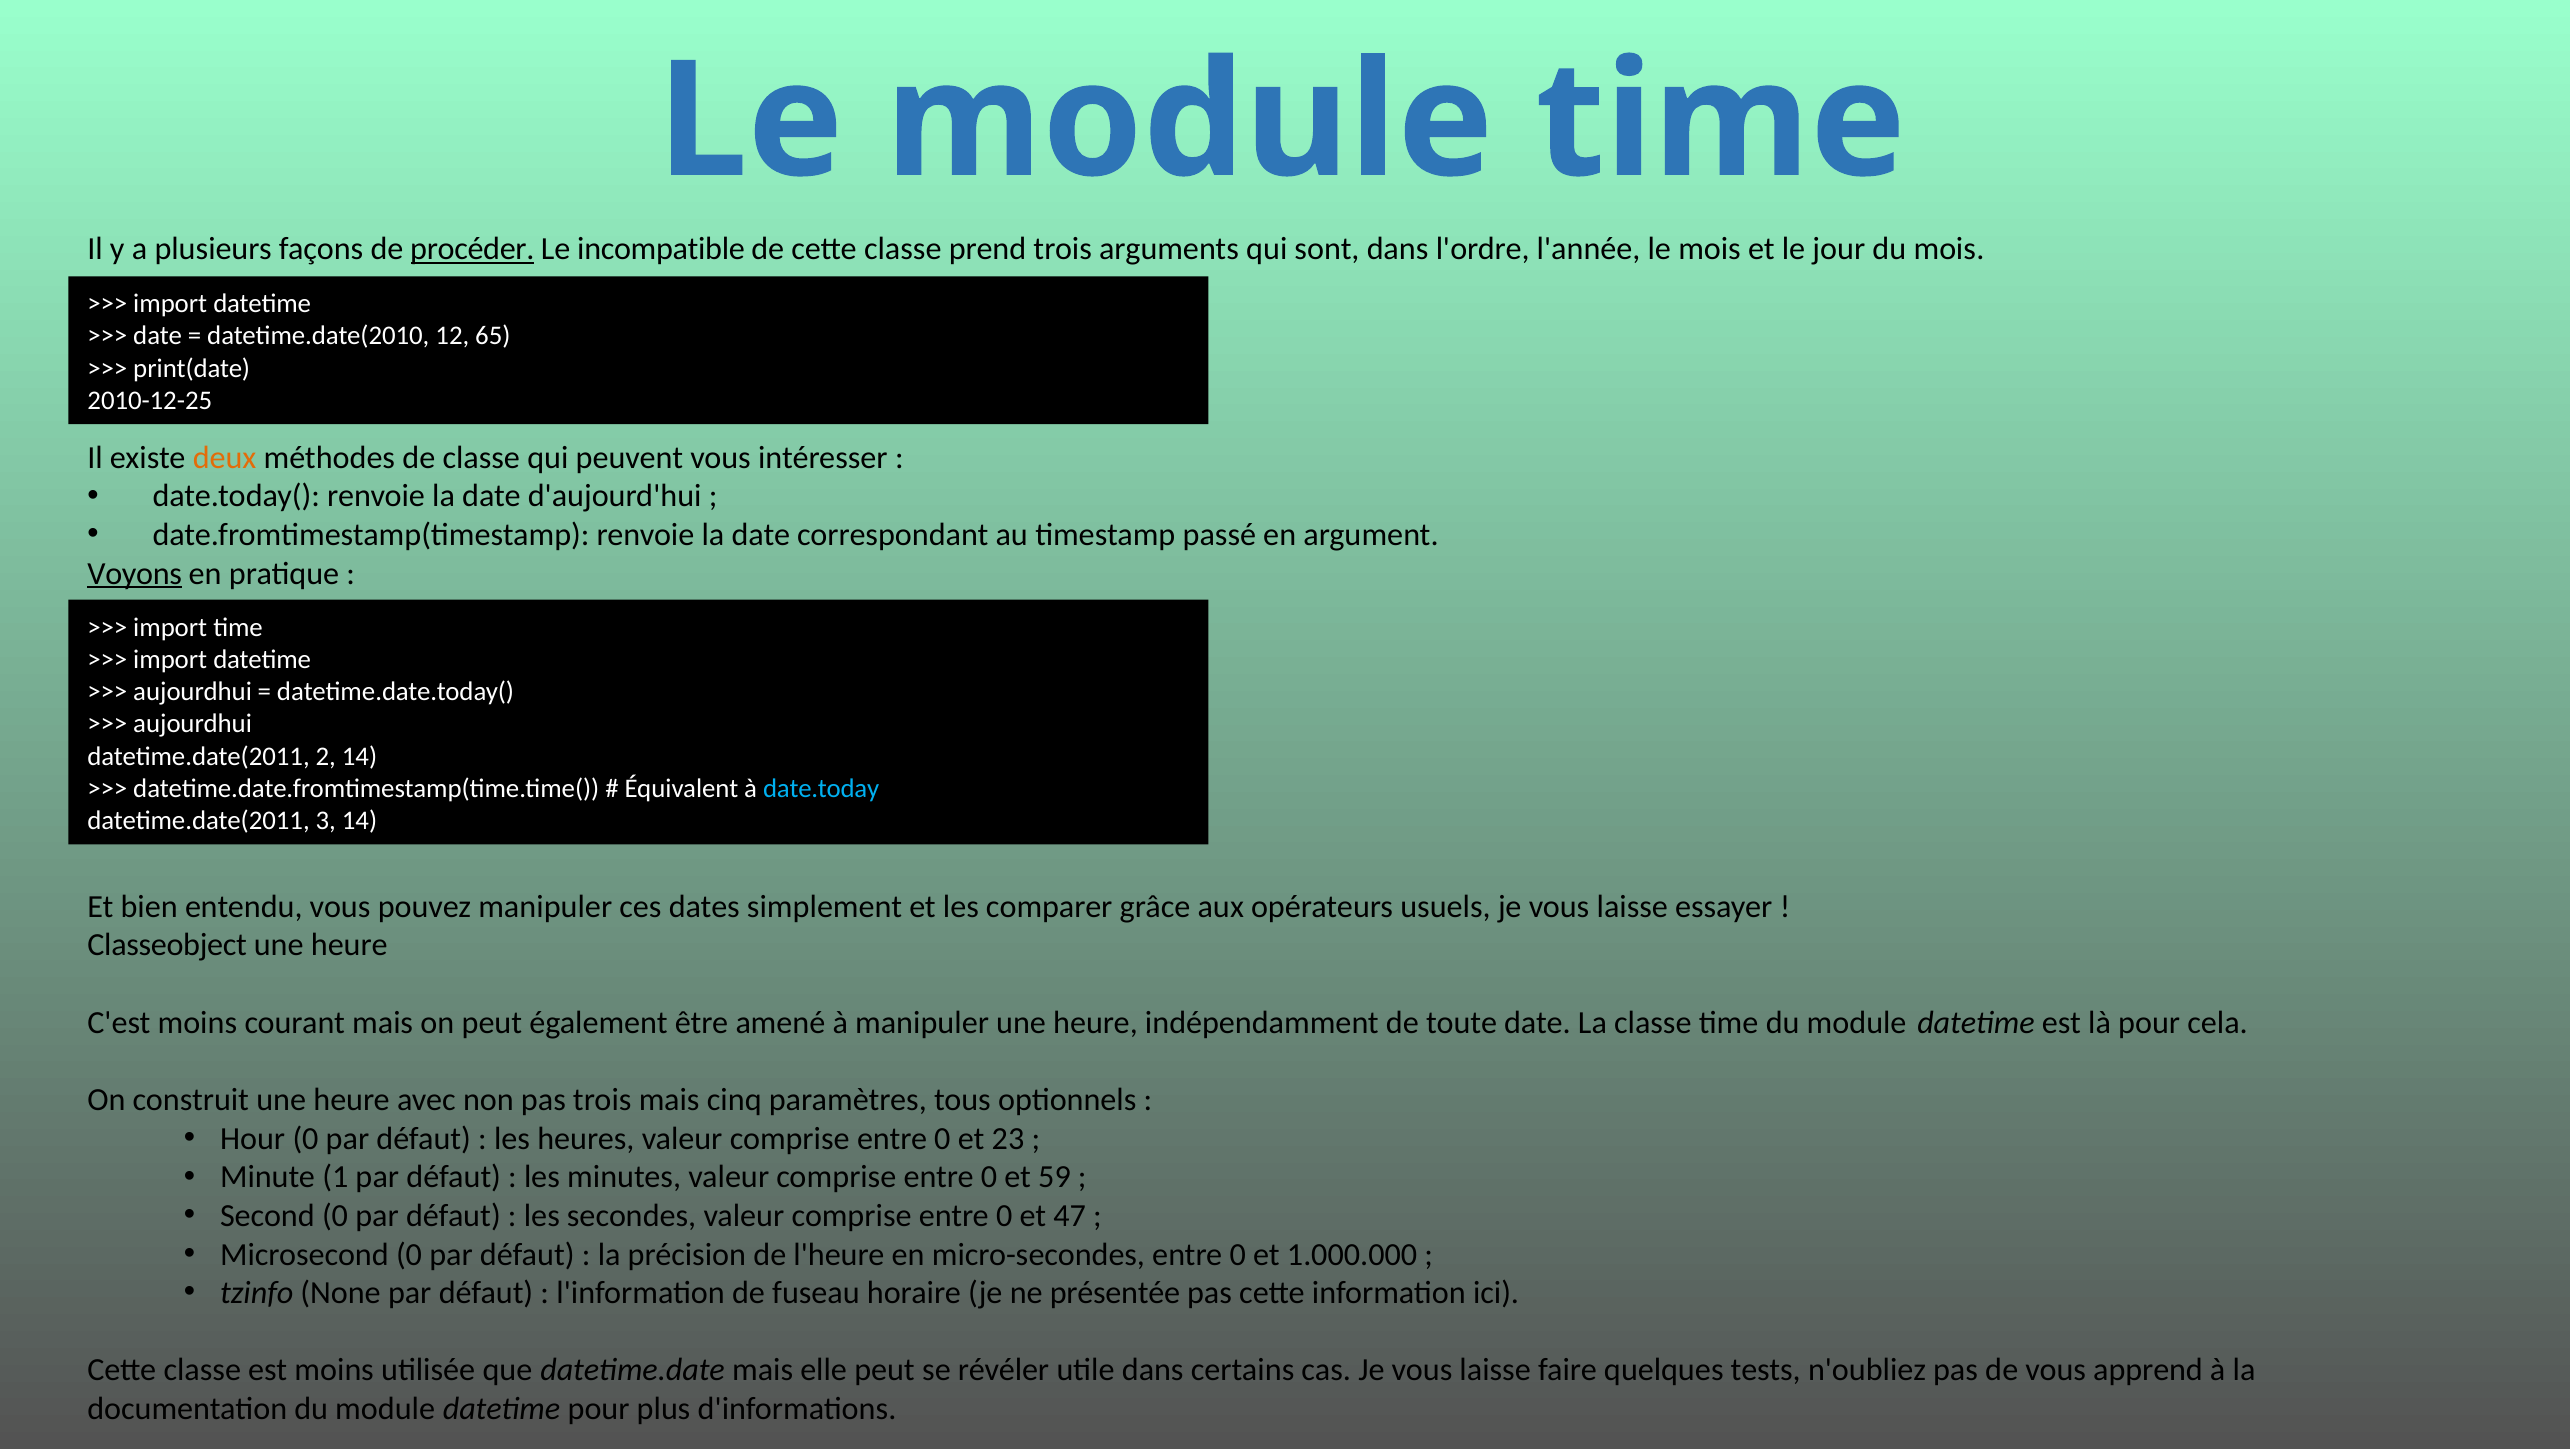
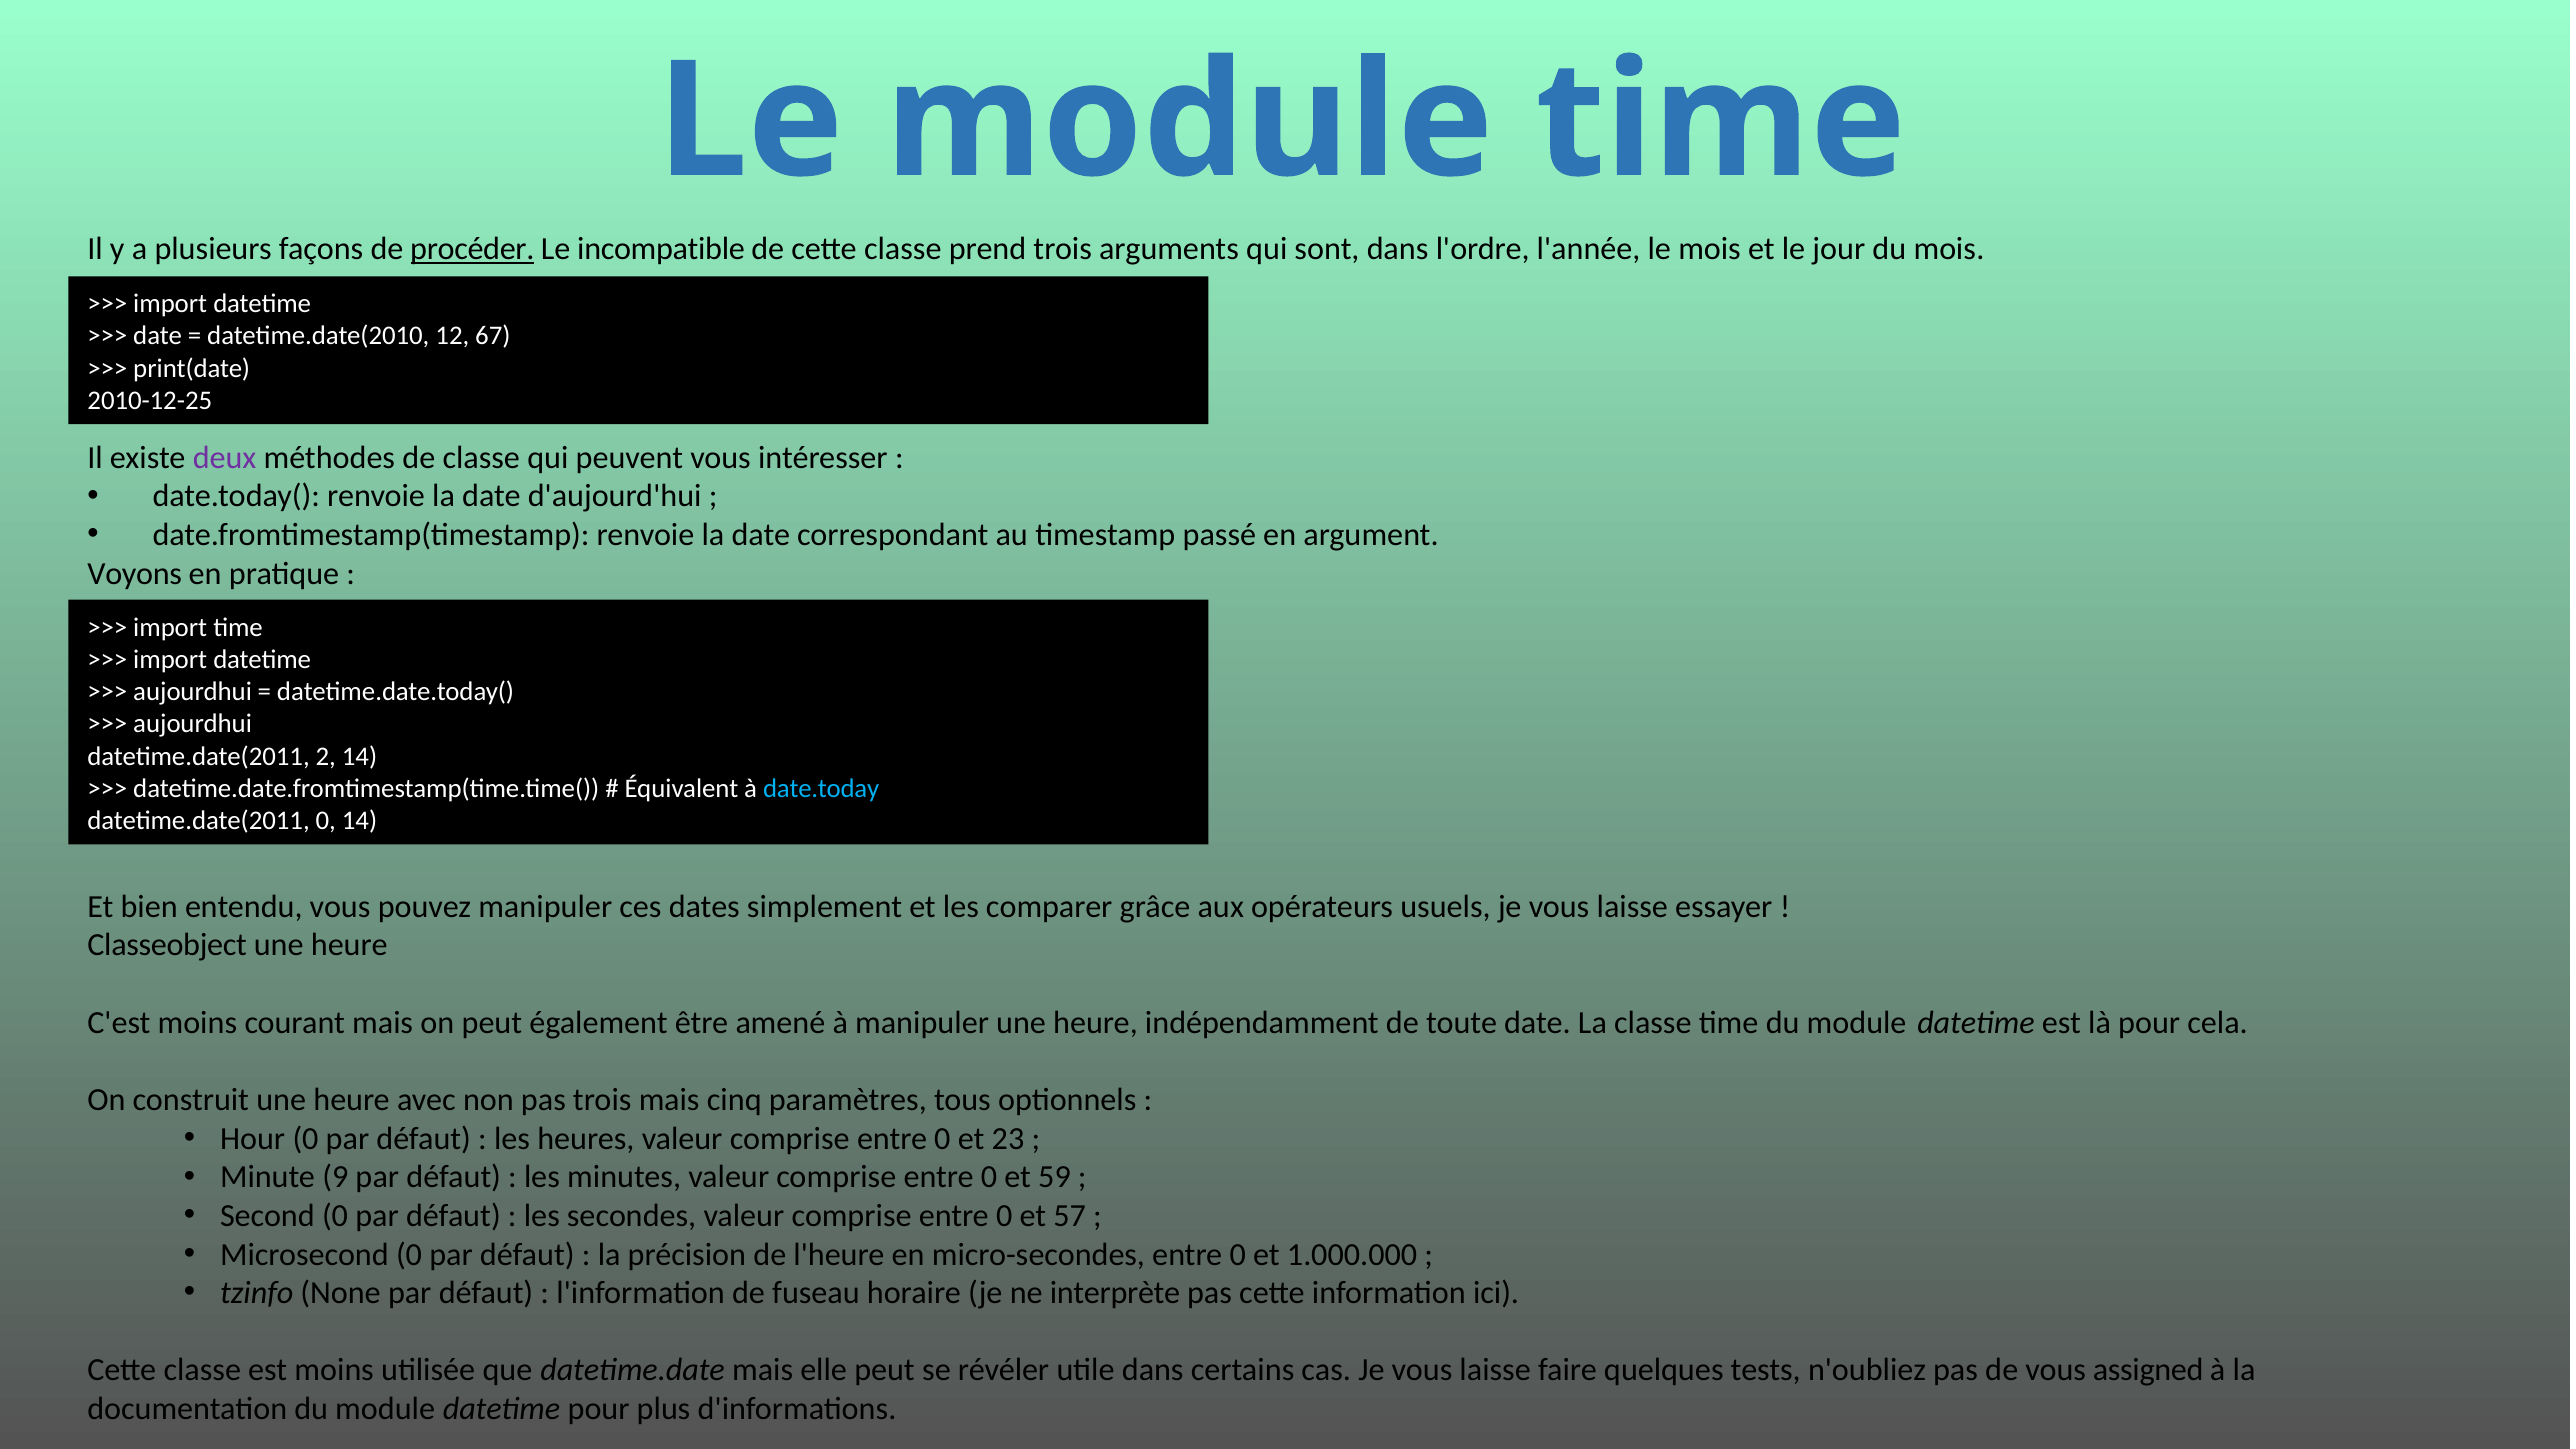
65: 65 -> 67
deux colour: orange -> purple
Voyons underline: present -> none
datetime.date(2011 3: 3 -> 0
1: 1 -> 9
47: 47 -> 57
présentée: présentée -> interprète
apprend: apprend -> assigned
